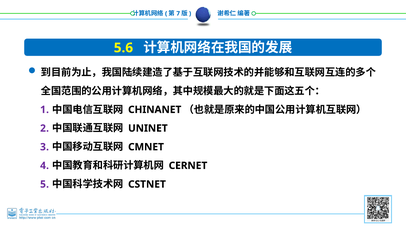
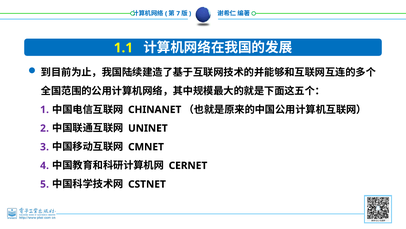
5.6: 5.6 -> 1.1
